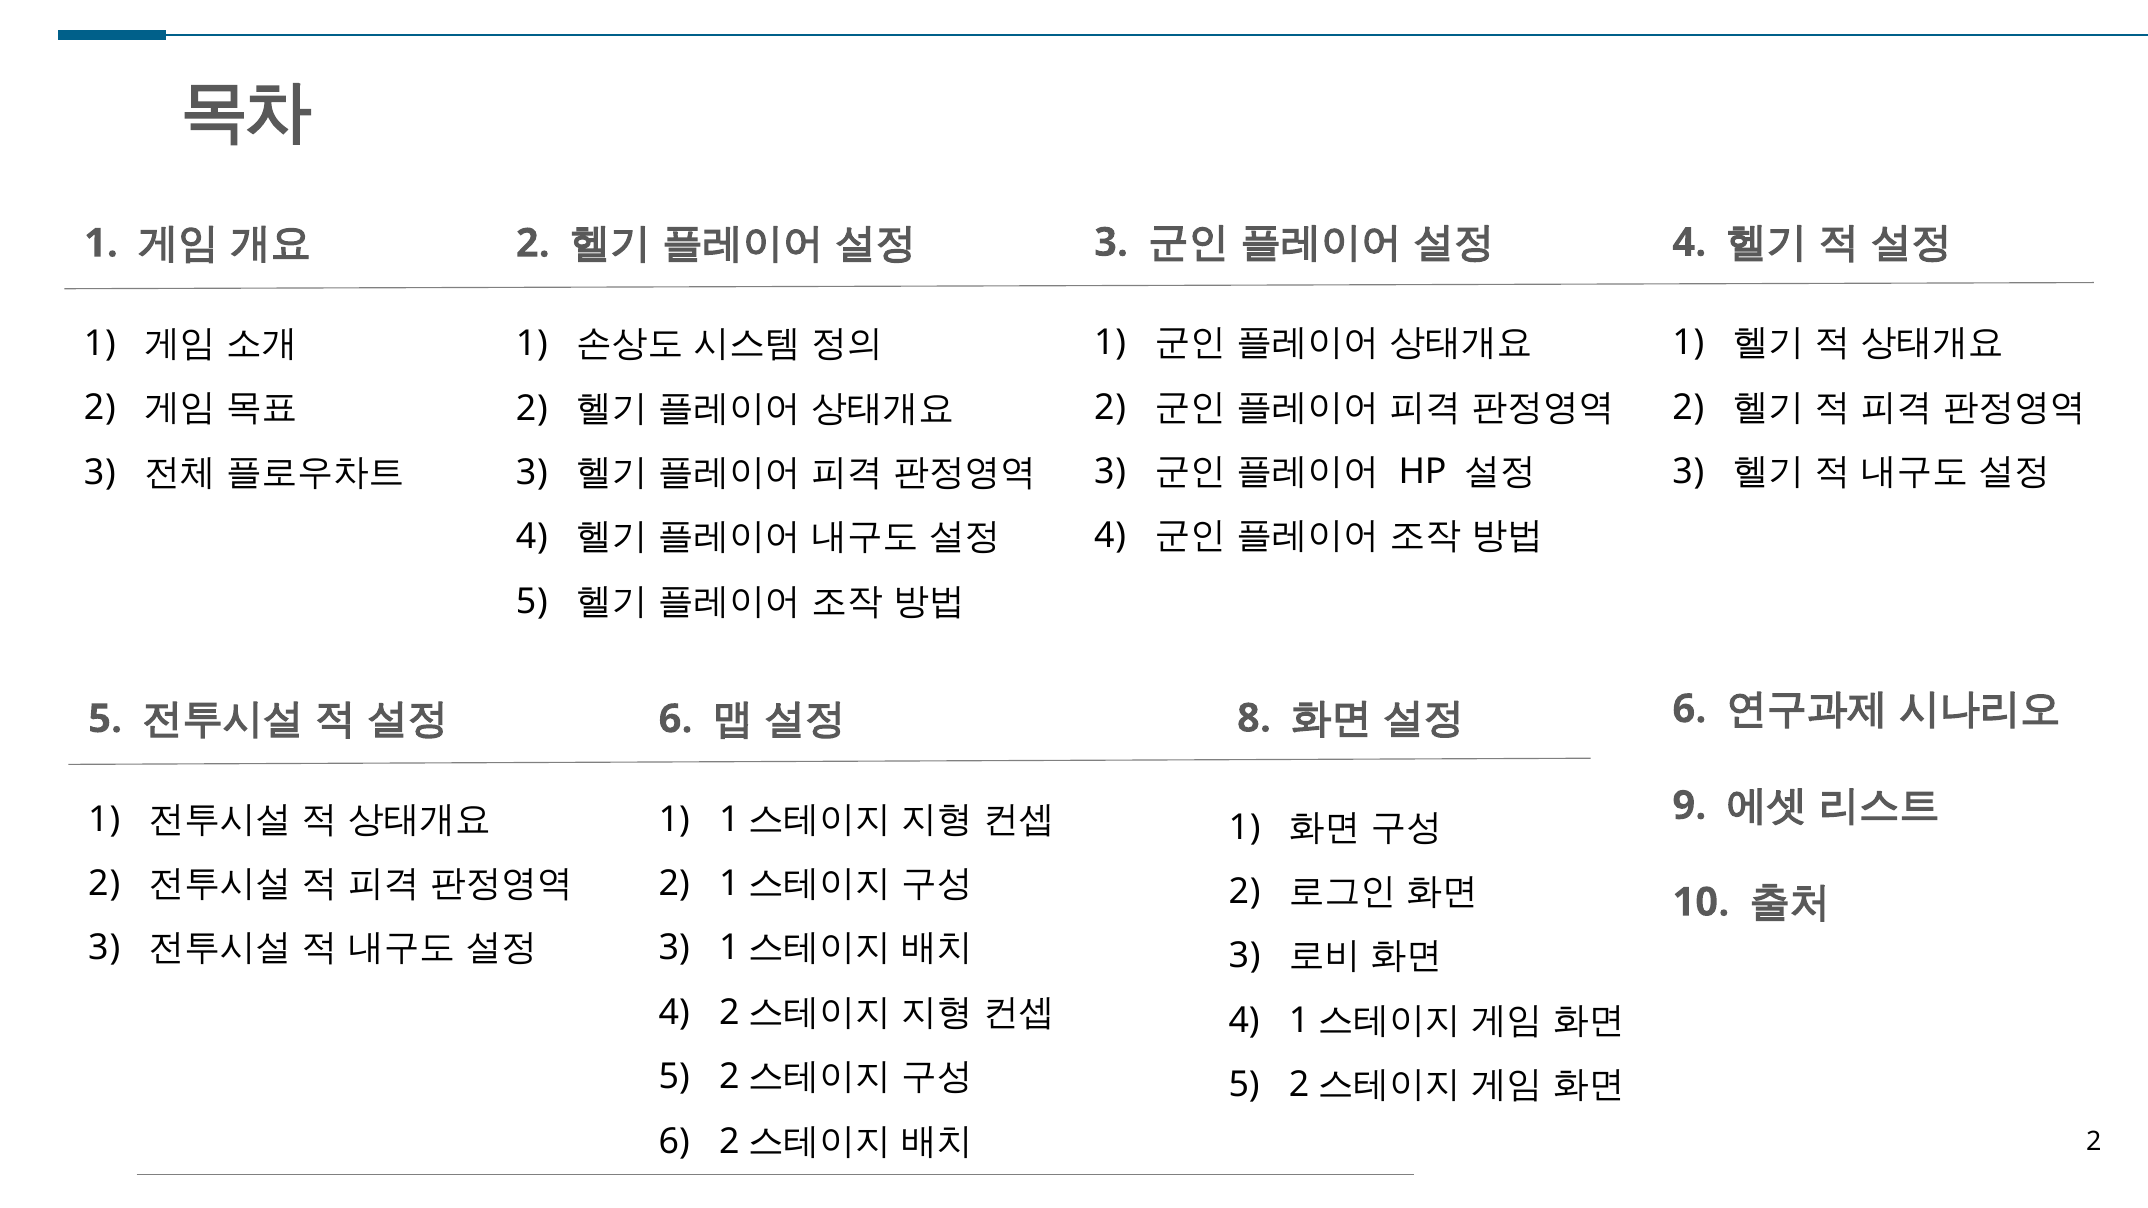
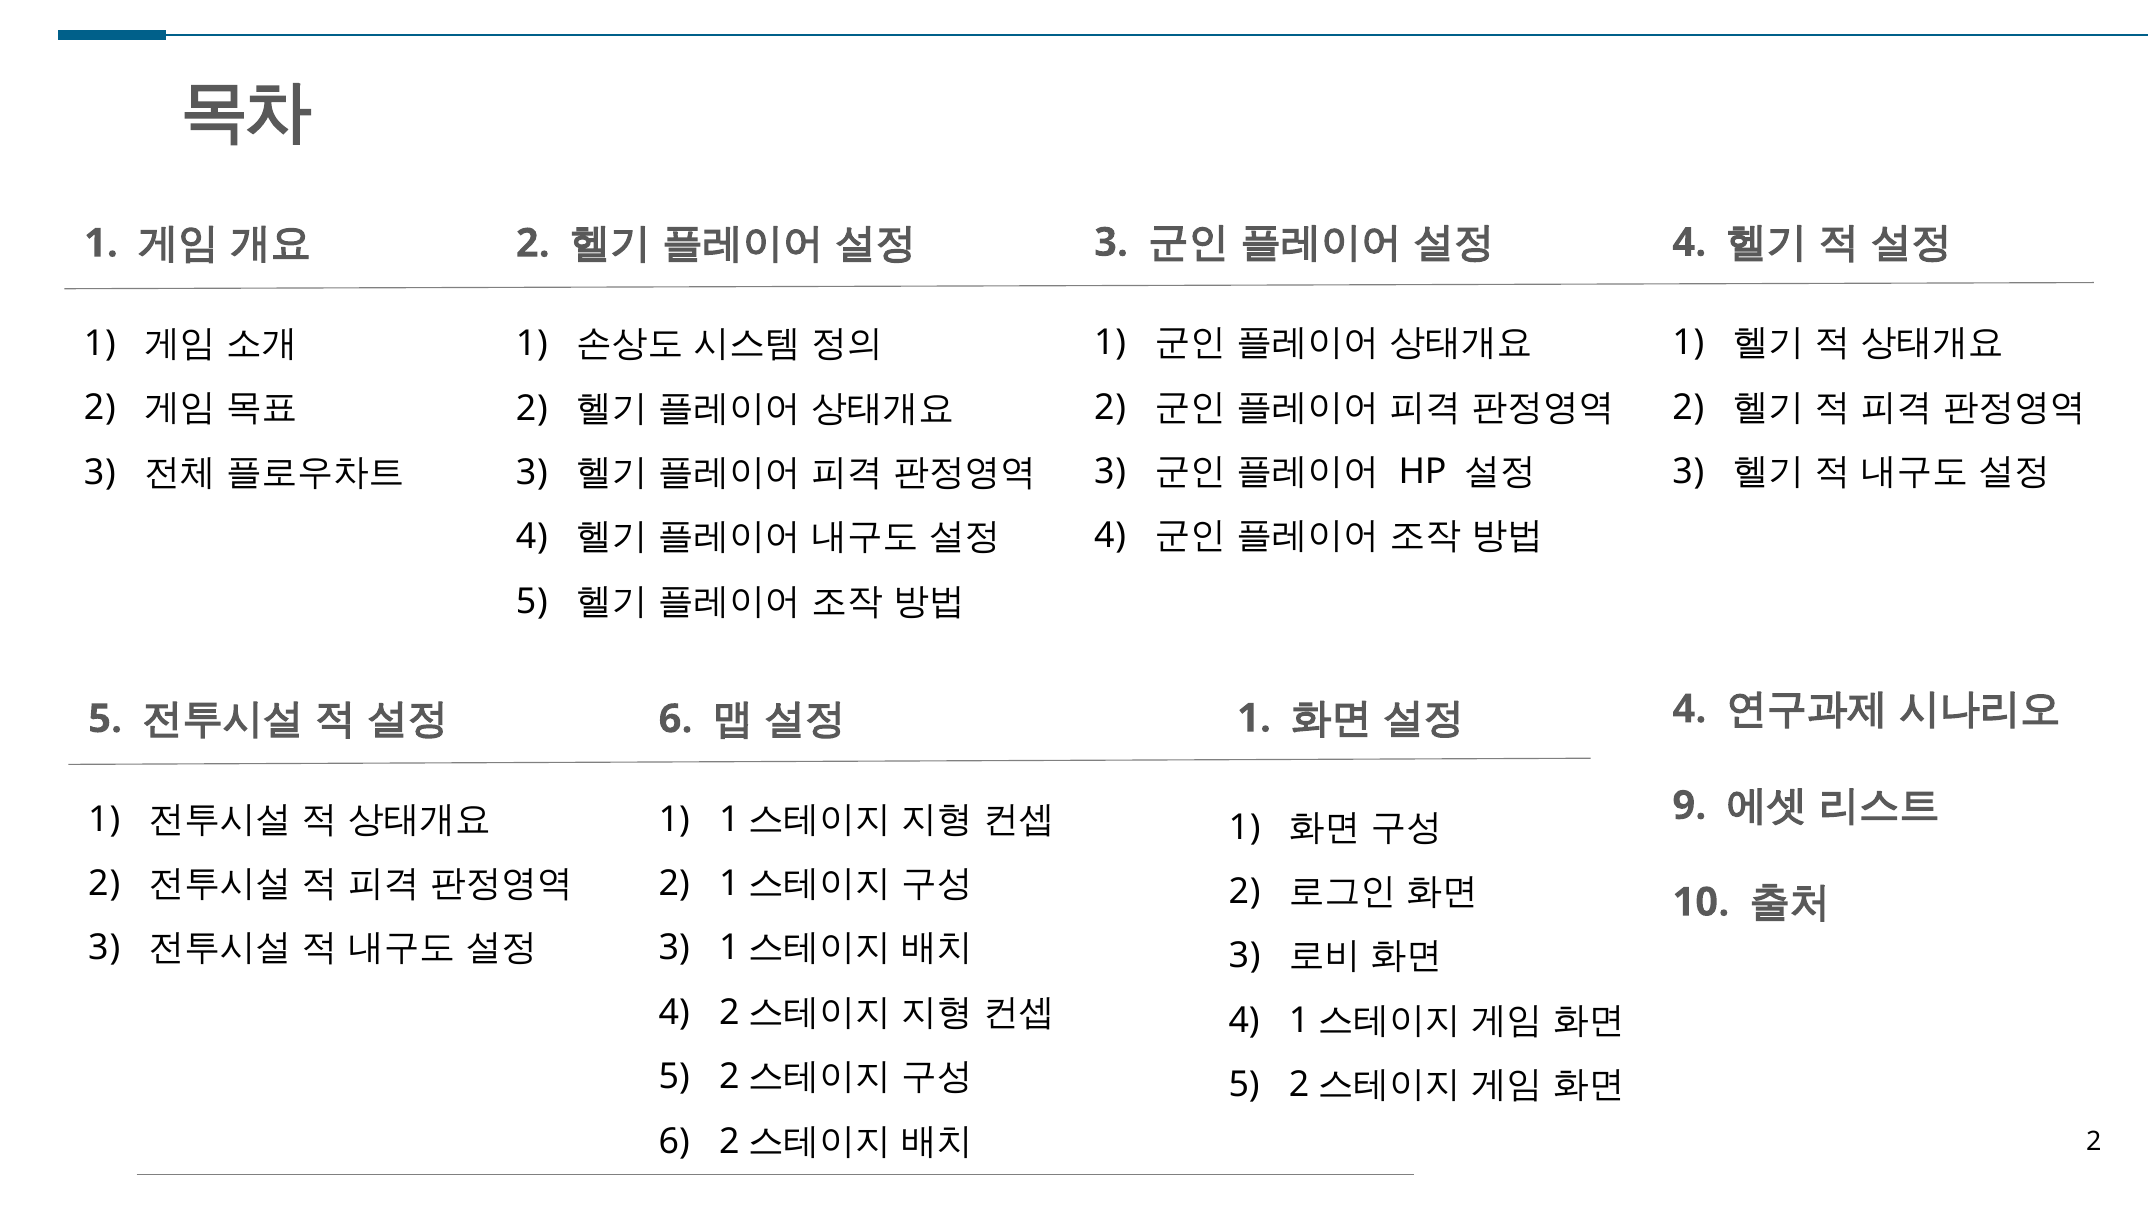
8 at (1254, 718): 8 -> 1
6 at (1689, 709): 6 -> 4
